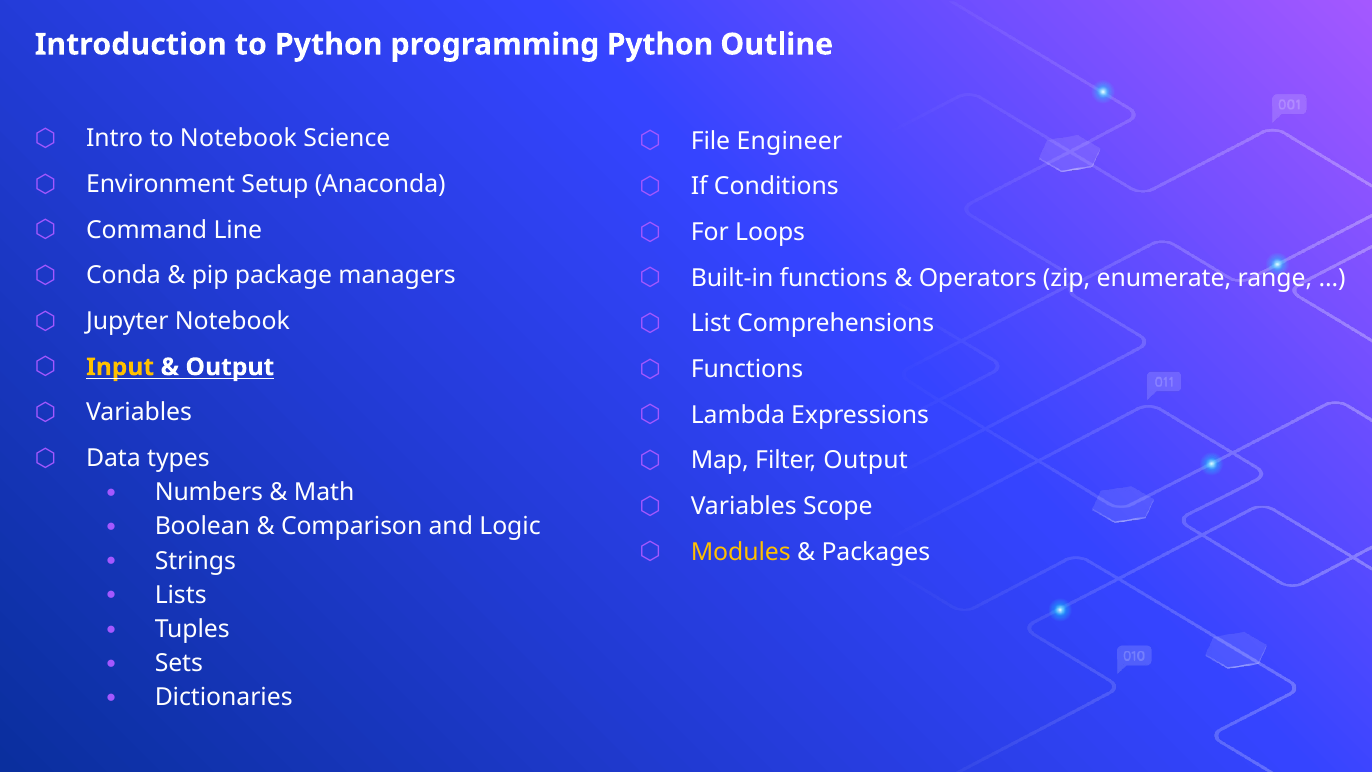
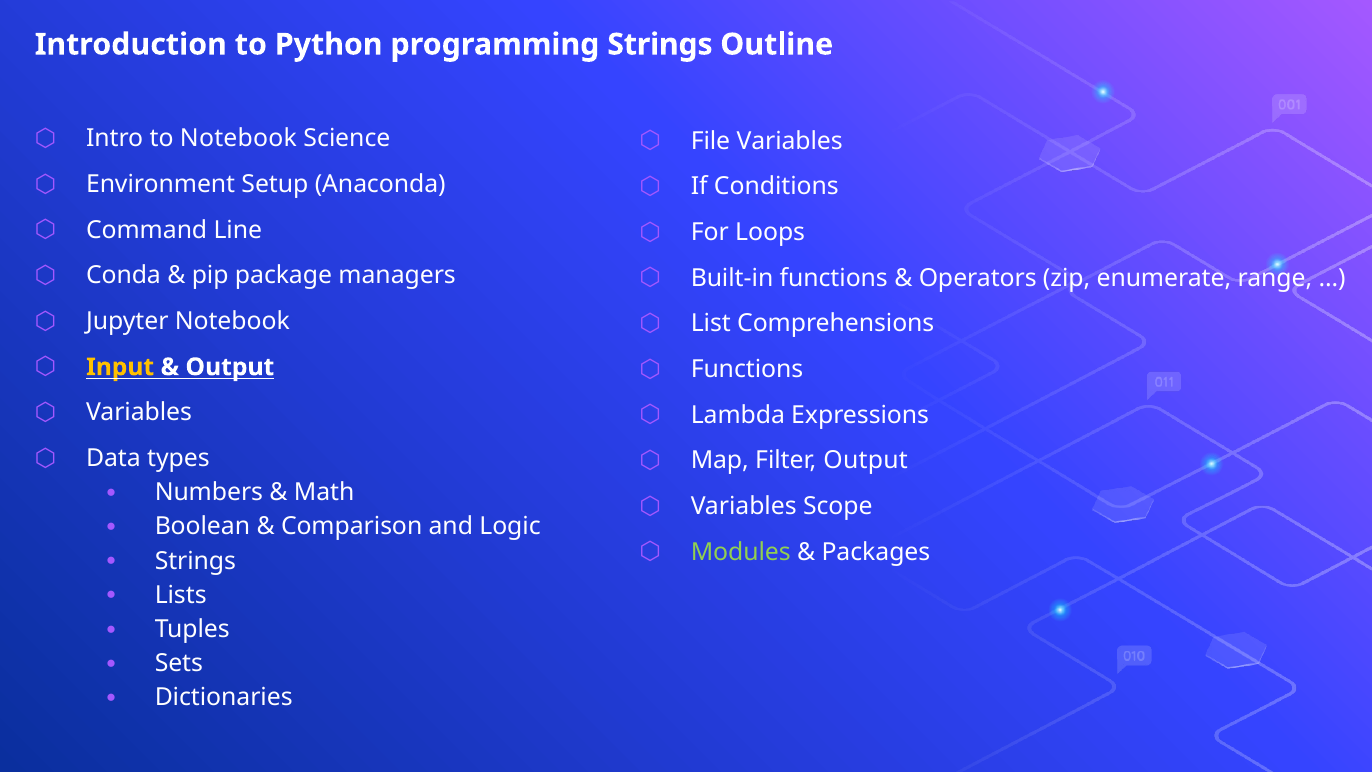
programming Python: Python -> Strings
File Engineer: Engineer -> Variables
Modules colour: yellow -> light green
